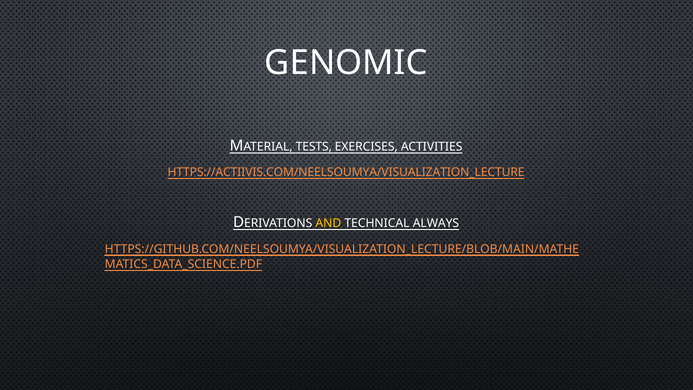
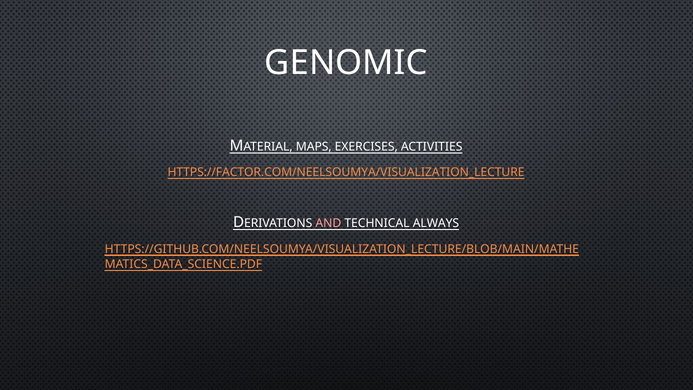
TESTS: TESTS -> MAPS
HTTPS://ACTIIVIS.COM/NEELSOUMYA/VISUALIZATION_LECTURE: HTTPS://ACTIIVIS.COM/NEELSOUMYA/VISUALIZATION_LECTURE -> HTTPS://FACTOR.COM/NEELSOUMYA/VISUALIZATION_LECTURE
AND colour: yellow -> pink
